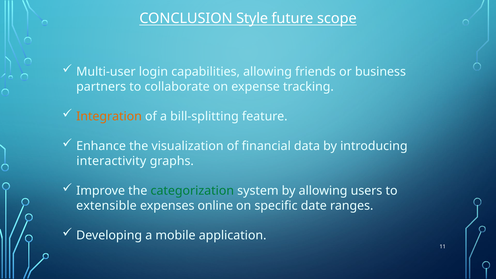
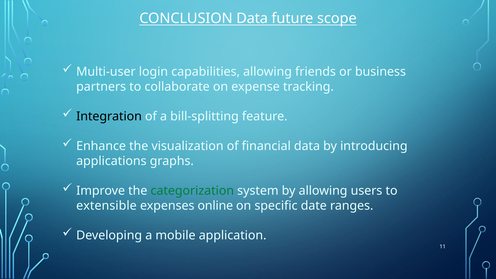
CONCLUSION Style: Style -> Data
Integration colour: orange -> black
interactivity: interactivity -> applications
